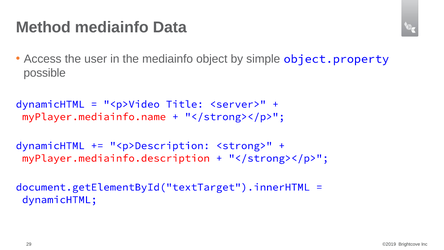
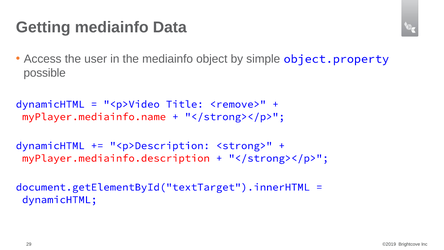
Method: Method -> Getting
<server>: <server> -> <remove>
